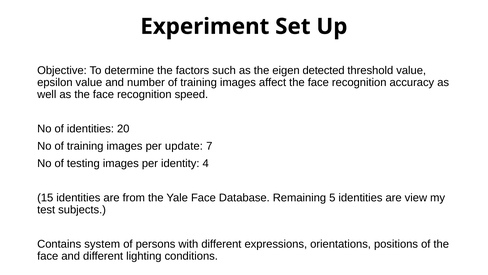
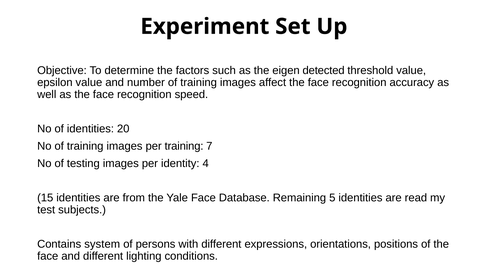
per update: update -> training
view: view -> read
